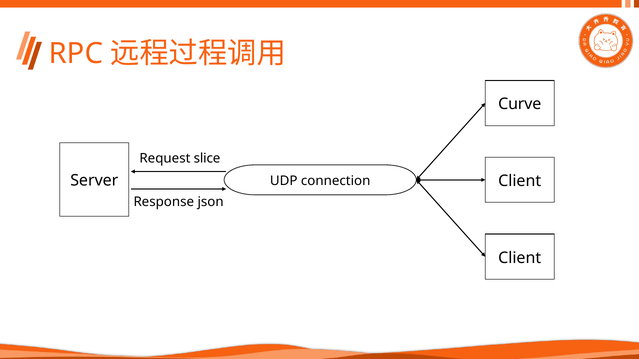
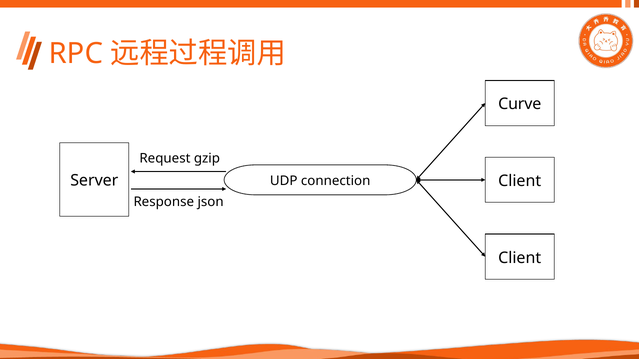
slice: slice -> gzip
